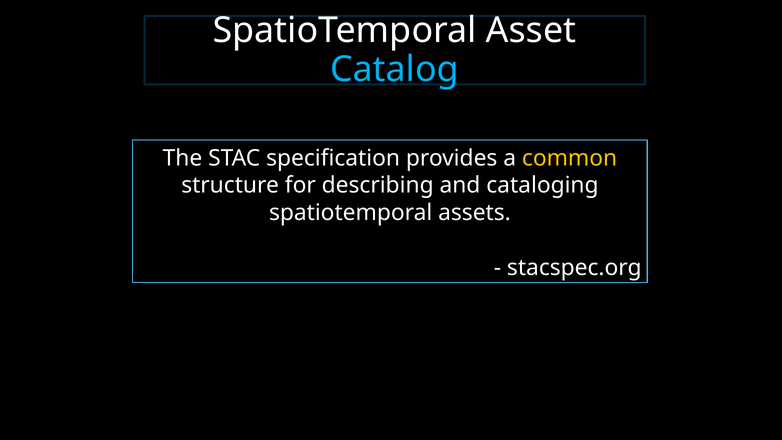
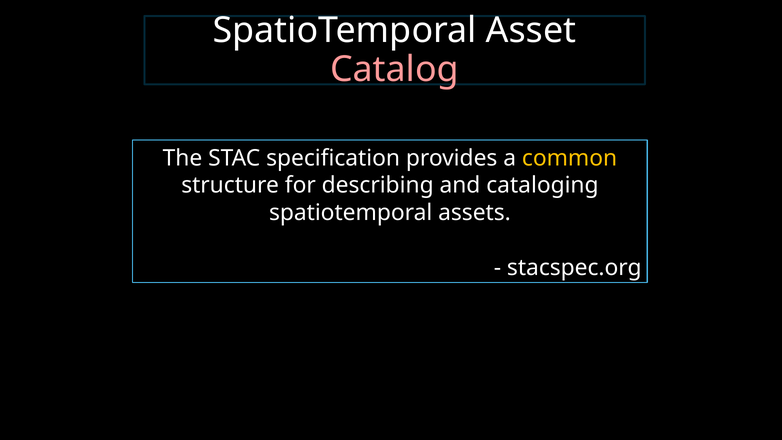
Catalog colour: light blue -> pink
